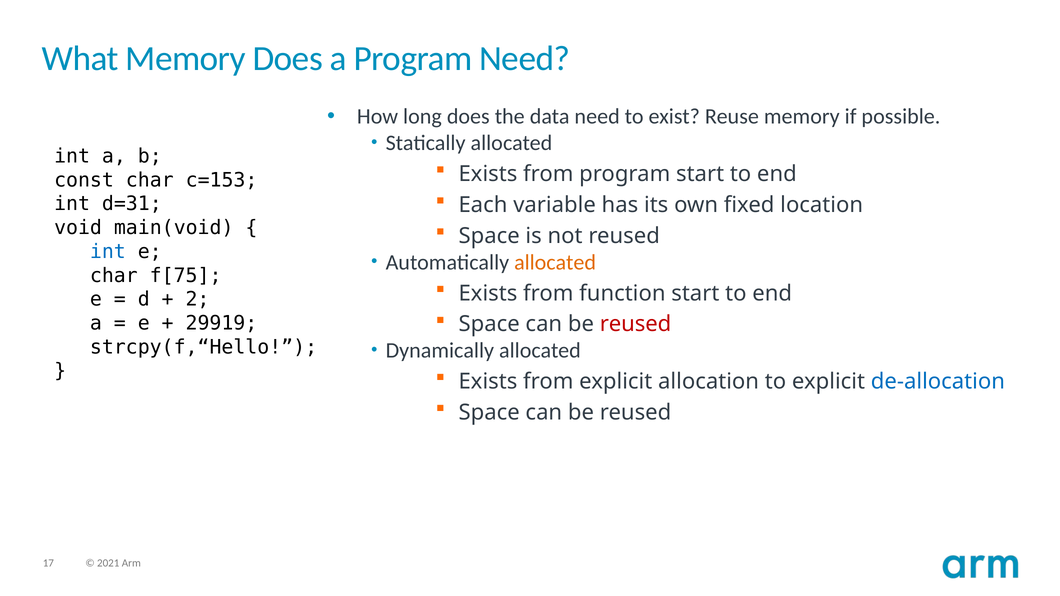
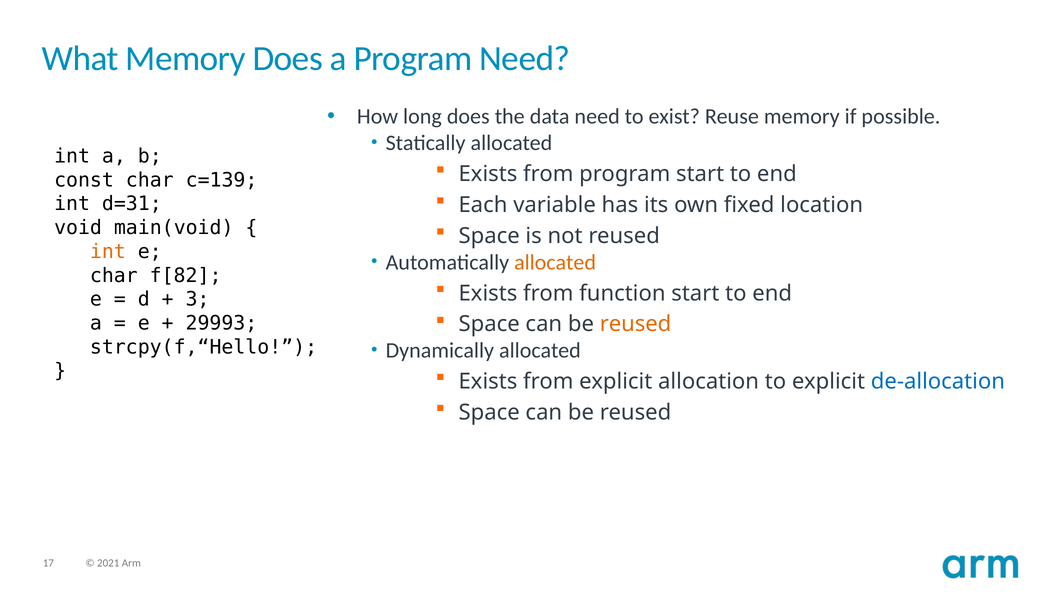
c=153: c=153 -> c=139
int at (108, 252) colour: blue -> orange
f[75: f[75 -> f[82
2: 2 -> 3
reused at (636, 324) colour: red -> orange
29919: 29919 -> 29993
